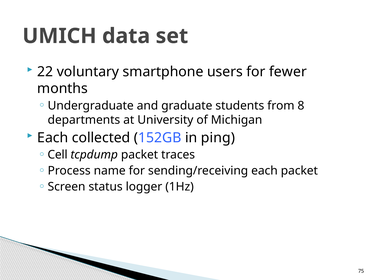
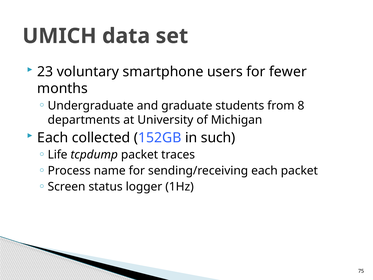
22: 22 -> 23
ping: ping -> such
Cell: Cell -> Life
